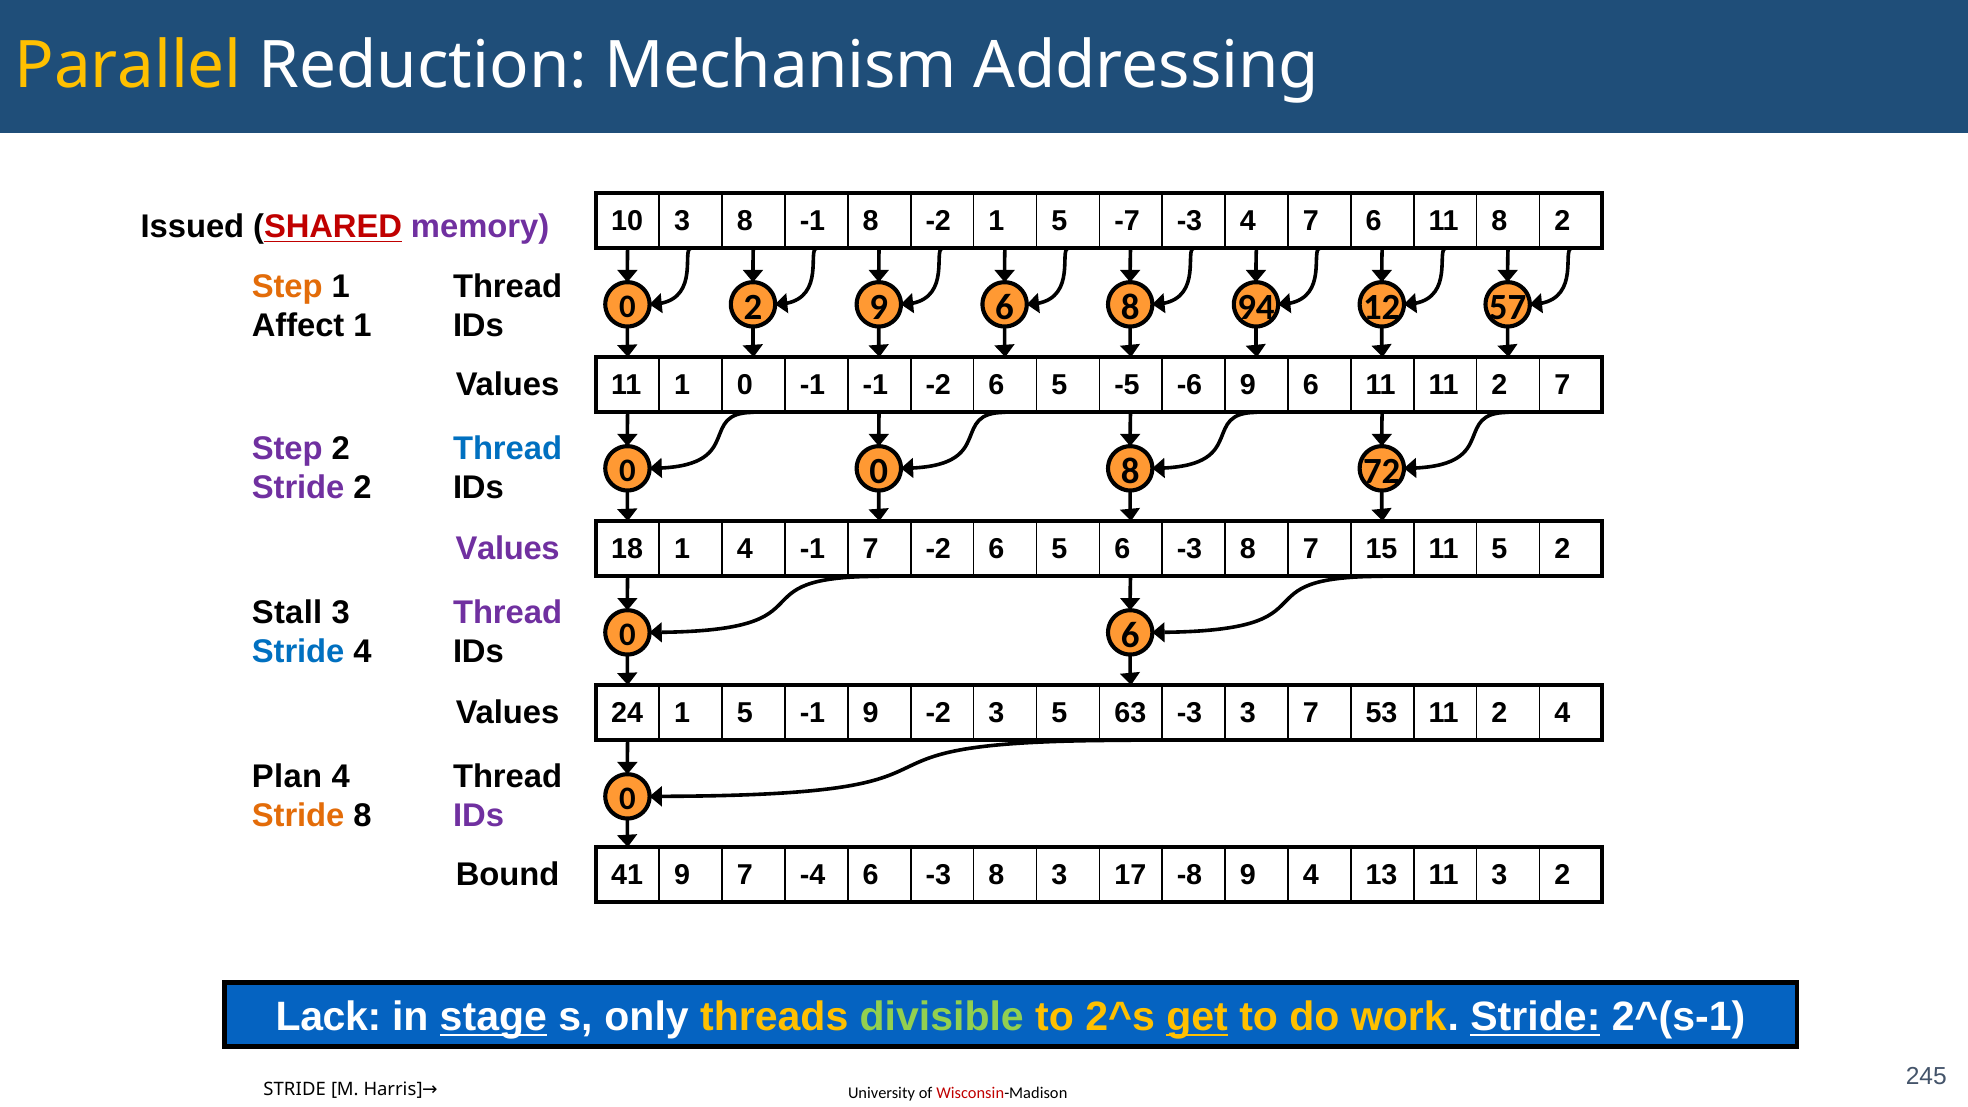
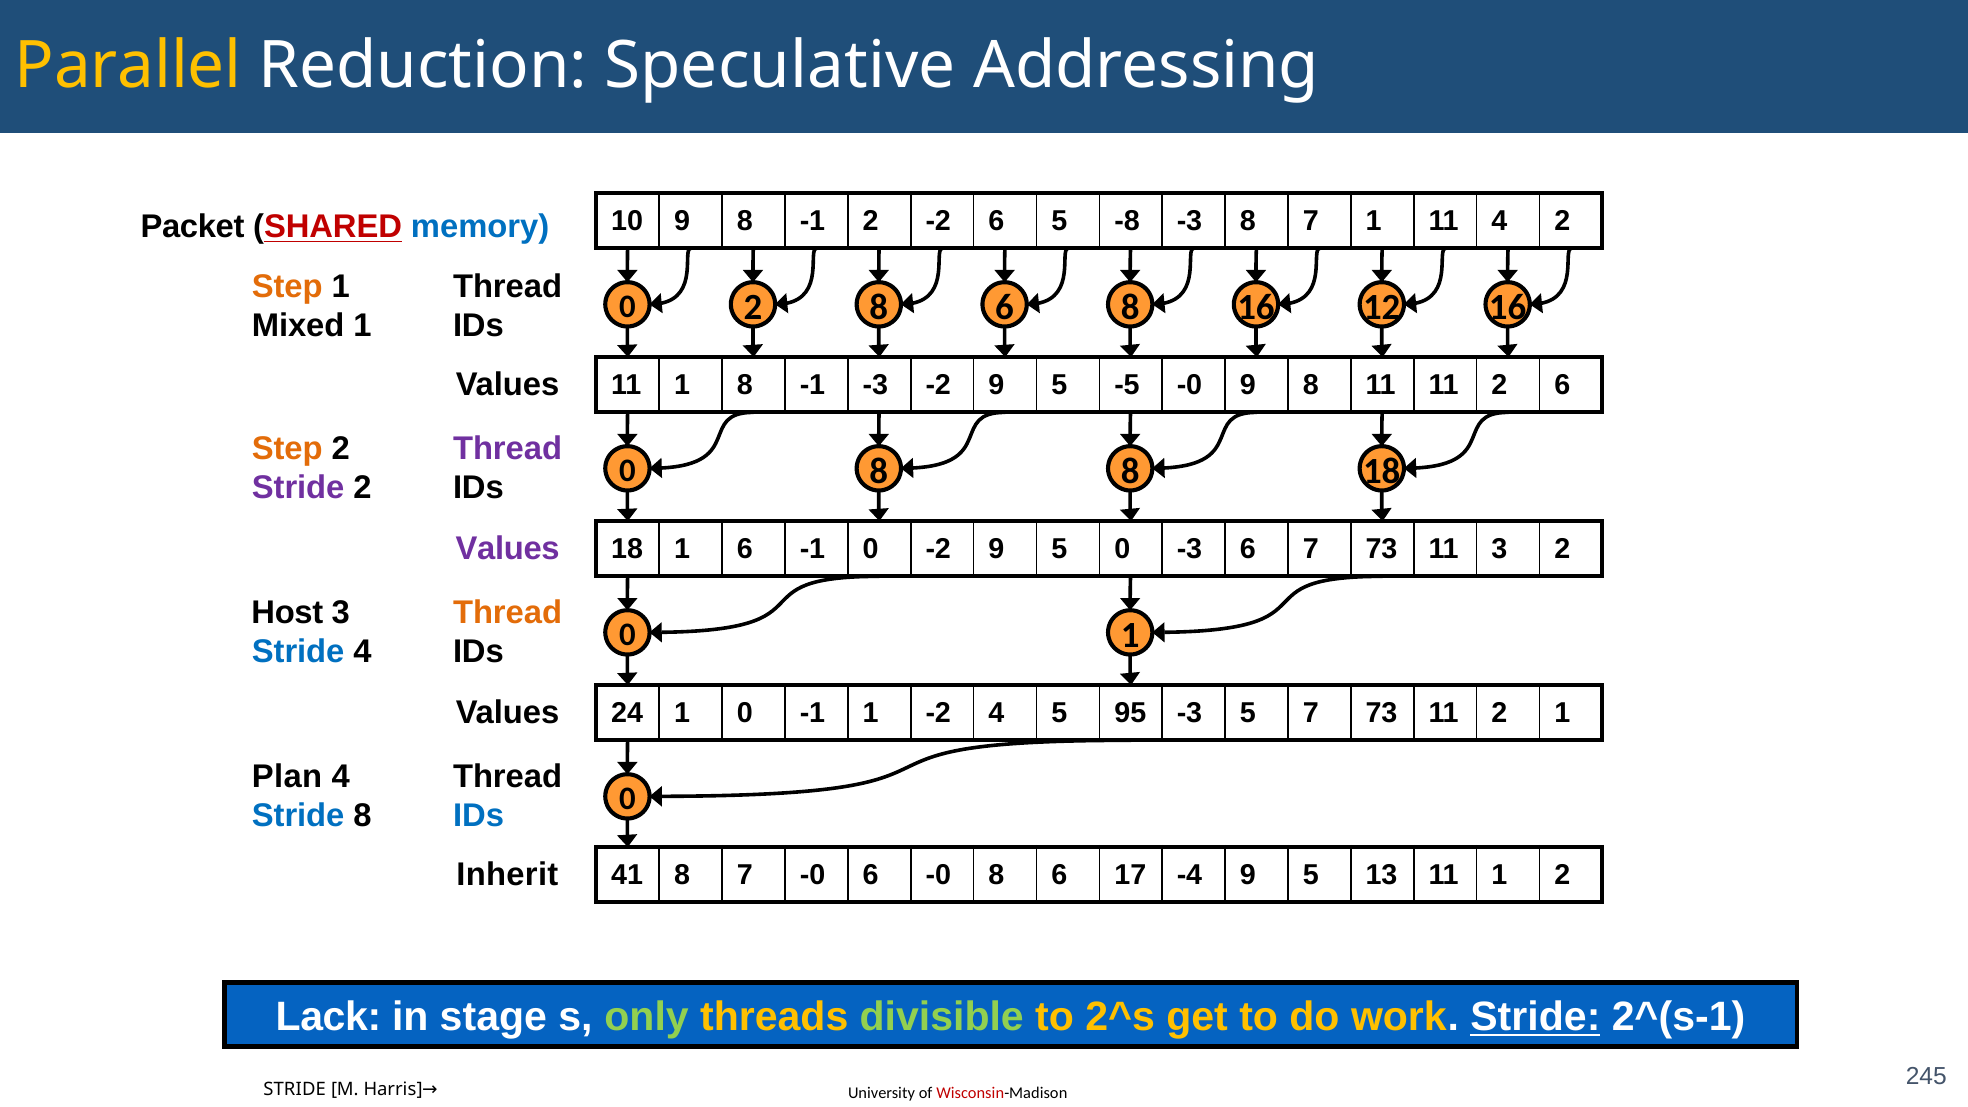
Mechanism: Mechanism -> Speculative
10 3: 3 -> 9
-1 8: 8 -> 2
-2 1: 1 -> 6
-7: -7 -> -8
-3 4: 4 -> 8
7 6: 6 -> 1
11 8: 8 -> 4
Issued: Issued -> Packet
memory colour: purple -> blue
2 9: 9 -> 8
8 94: 94 -> 16
12 57: 57 -> 16
Affect: Affect -> Mixed
1 0: 0 -> 8
-1 -1: -1 -> -3
6 at (996, 385): 6 -> 9
-5 -6: -6 -> -0
6 at (1311, 385): 6 -> 8
2 7: 7 -> 6
Step at (287, 449) colour: purple -> orange
Thread at (508, 449) colour: blue -> purple
0 0: 0 -> 8
8 72: 72 -> 18
1 4: 4 -> 6
-1 7: 7 -> 0
6 at (996, 549): 6 -> 9
5 6: 6 -> 0
8 at (1248, 549): 8 -> 6
15 at (1381, 549): 15 -> 73
11 5: 5 -> 3
Thread at (508, 612) colour: purple -> orange
Stall: Stall -> Host
0 6: 6 -> 1
24 1 5: 5 -> 0
-1 9: 9 -> 1
-2 3: 3 -> 4
63: 63 -> 95
-3 3: 3 -> 5
53 at (1381, 713): 53 -> 73
2 4: 4 -> 1
Stride at (298, 816) colour: orange -> blue
IDs at (479, 816) colour: purple -> blue
Bound: Bound -> Inherit
41 9: 9 -> 8
7 -4: -4 -> -0
-3 at (938, 875): -3 -> -0
3 at (1059, 875): 3 -> 6
-8: -8 -> -4
4 at (1311, 875): 4 -> 5
13 11 3: 3 -> 1
stage underline: present -> none
only colour: white -> light green
get underline: present -> none
